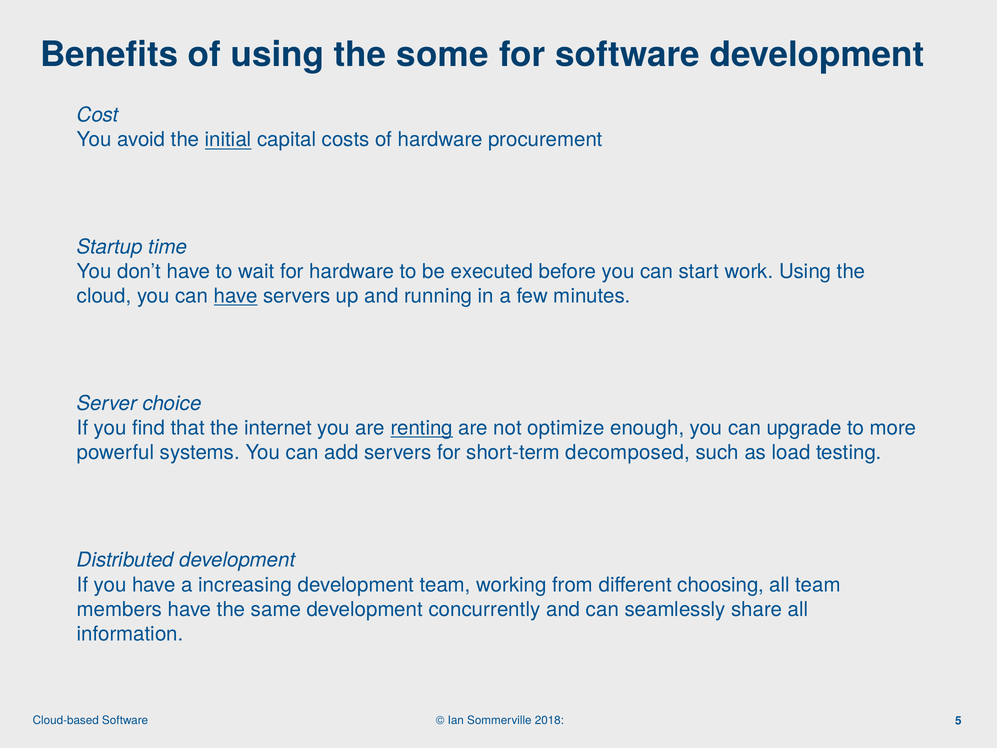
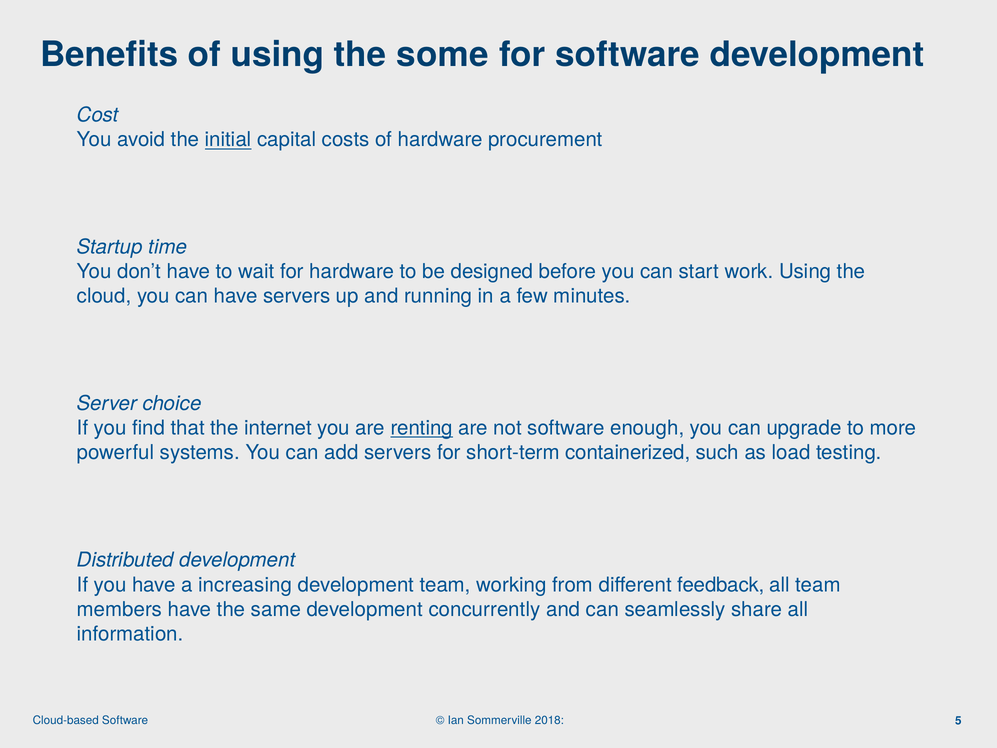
executed: executed -> designed
have at (236, 296) underline: present -> none
not optimize: optimize -> software
decomposed: decomposed -> containerized
choosing: choosing -> feedback
